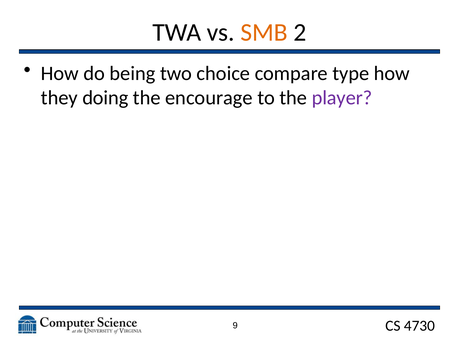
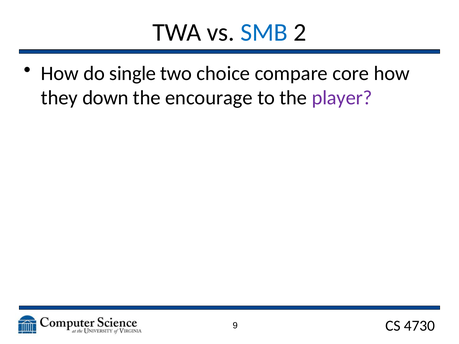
SMB colour: orange -> blue
being: being -> single
type: type -> core
doing: doing -> down
